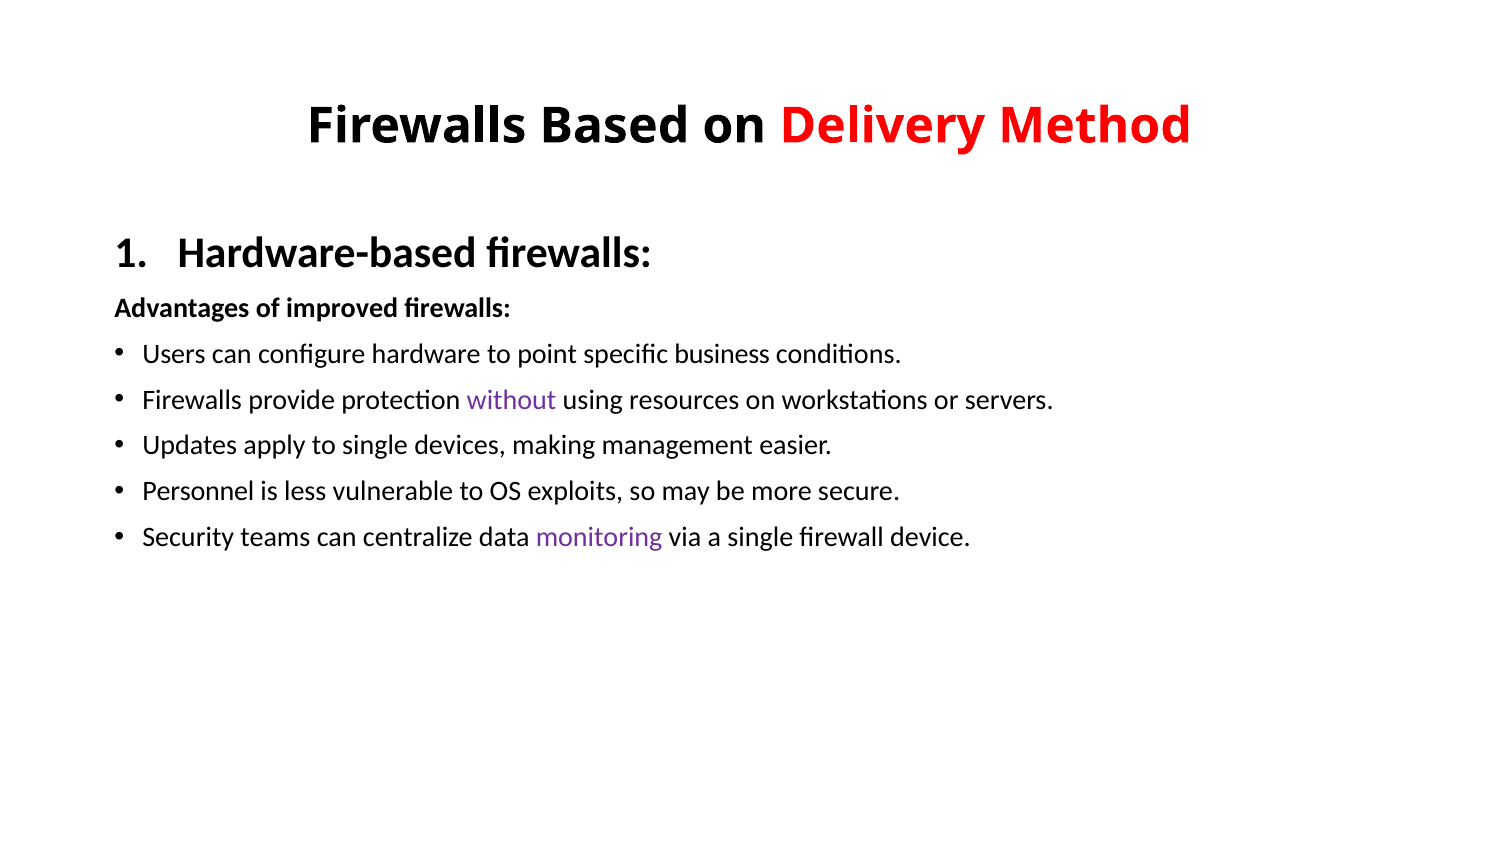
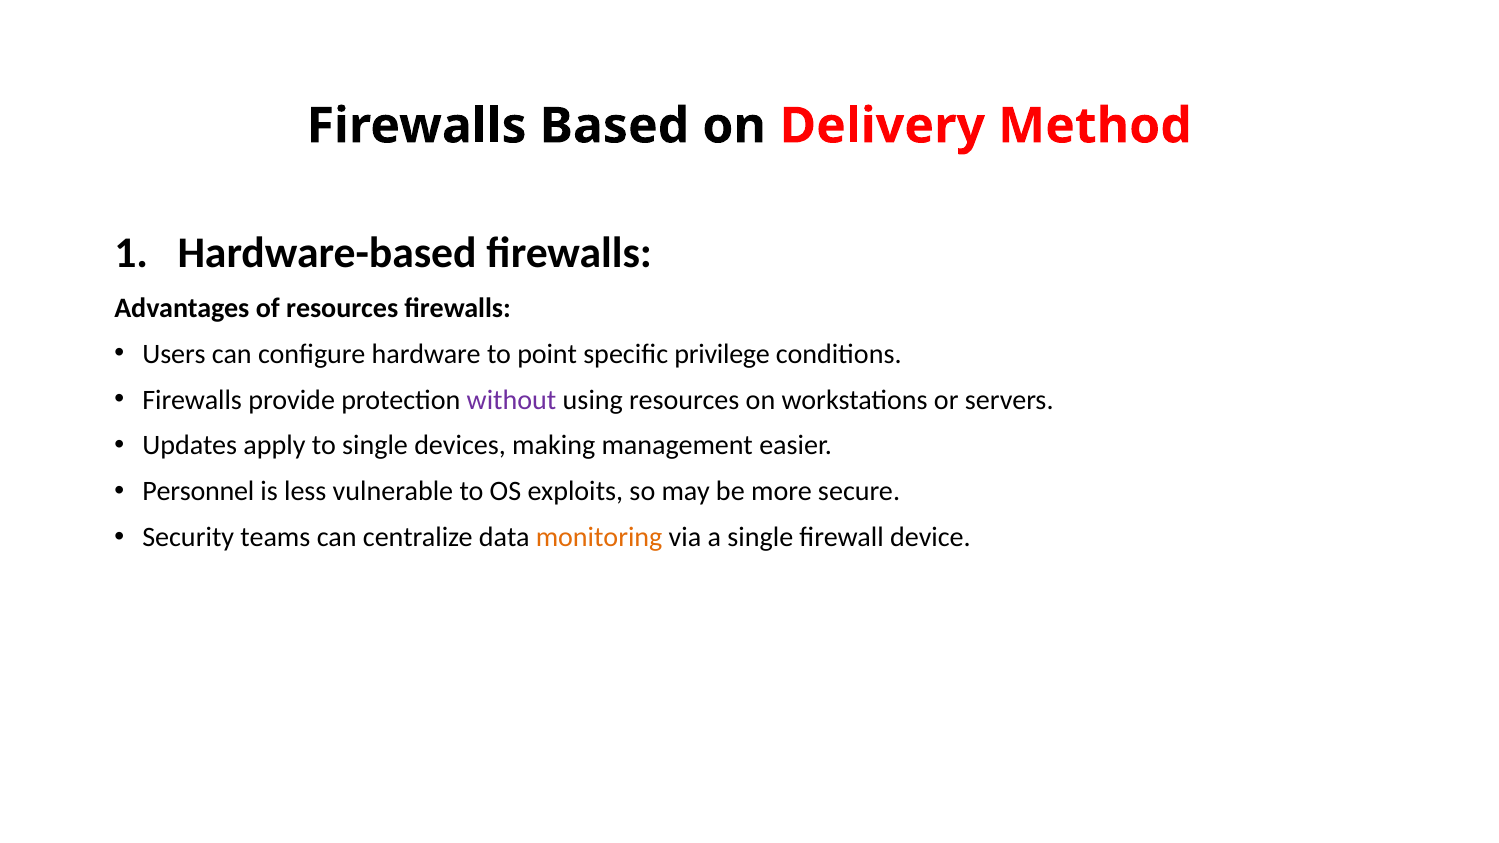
of improved: improved -> resources
business: business -> privilege
monitoring colour: purple -> orange
